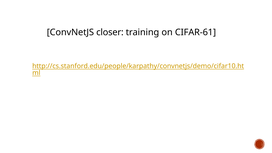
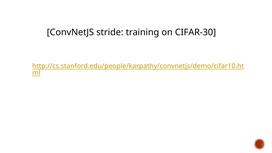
closer: closer -> stride
CIFAR-61: CIFAR-61 -> CIFAR-30
